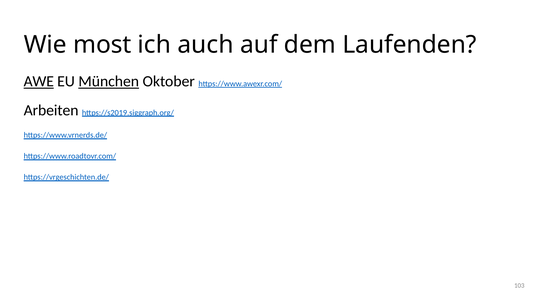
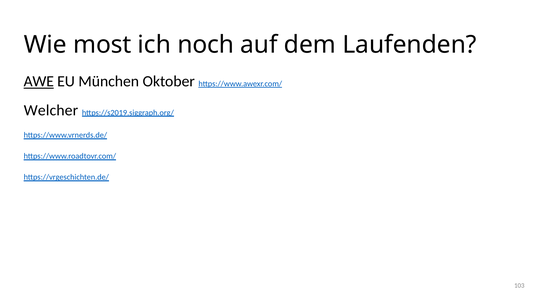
auch: auch -> noch
München underline: present -> none
Arbeiten: Arbeiten -> Welcher
